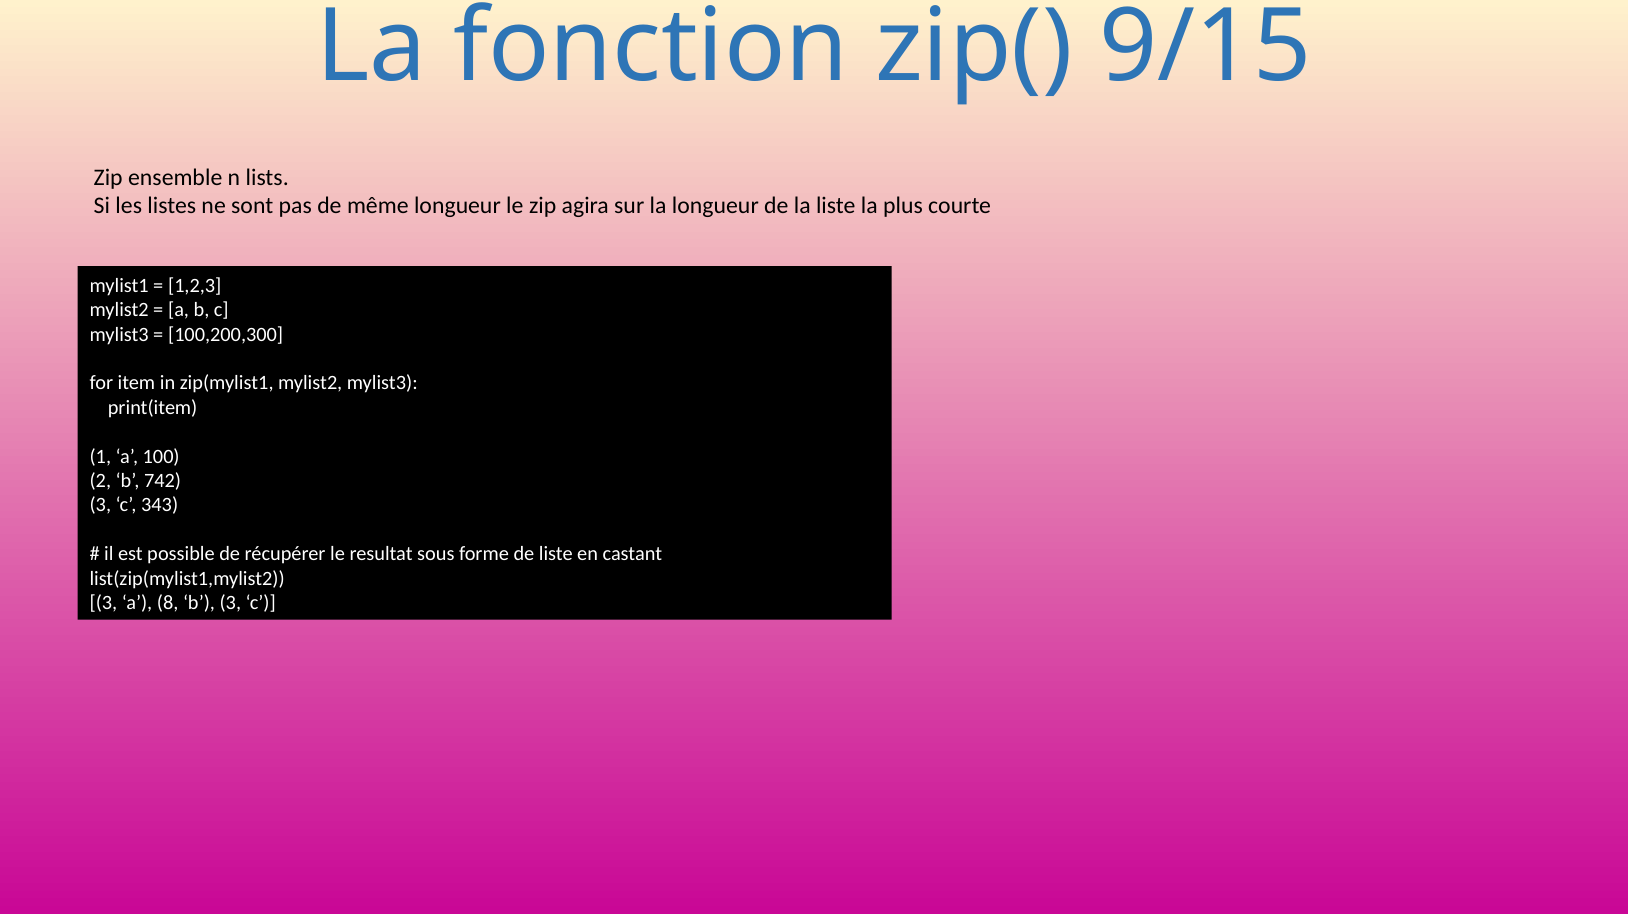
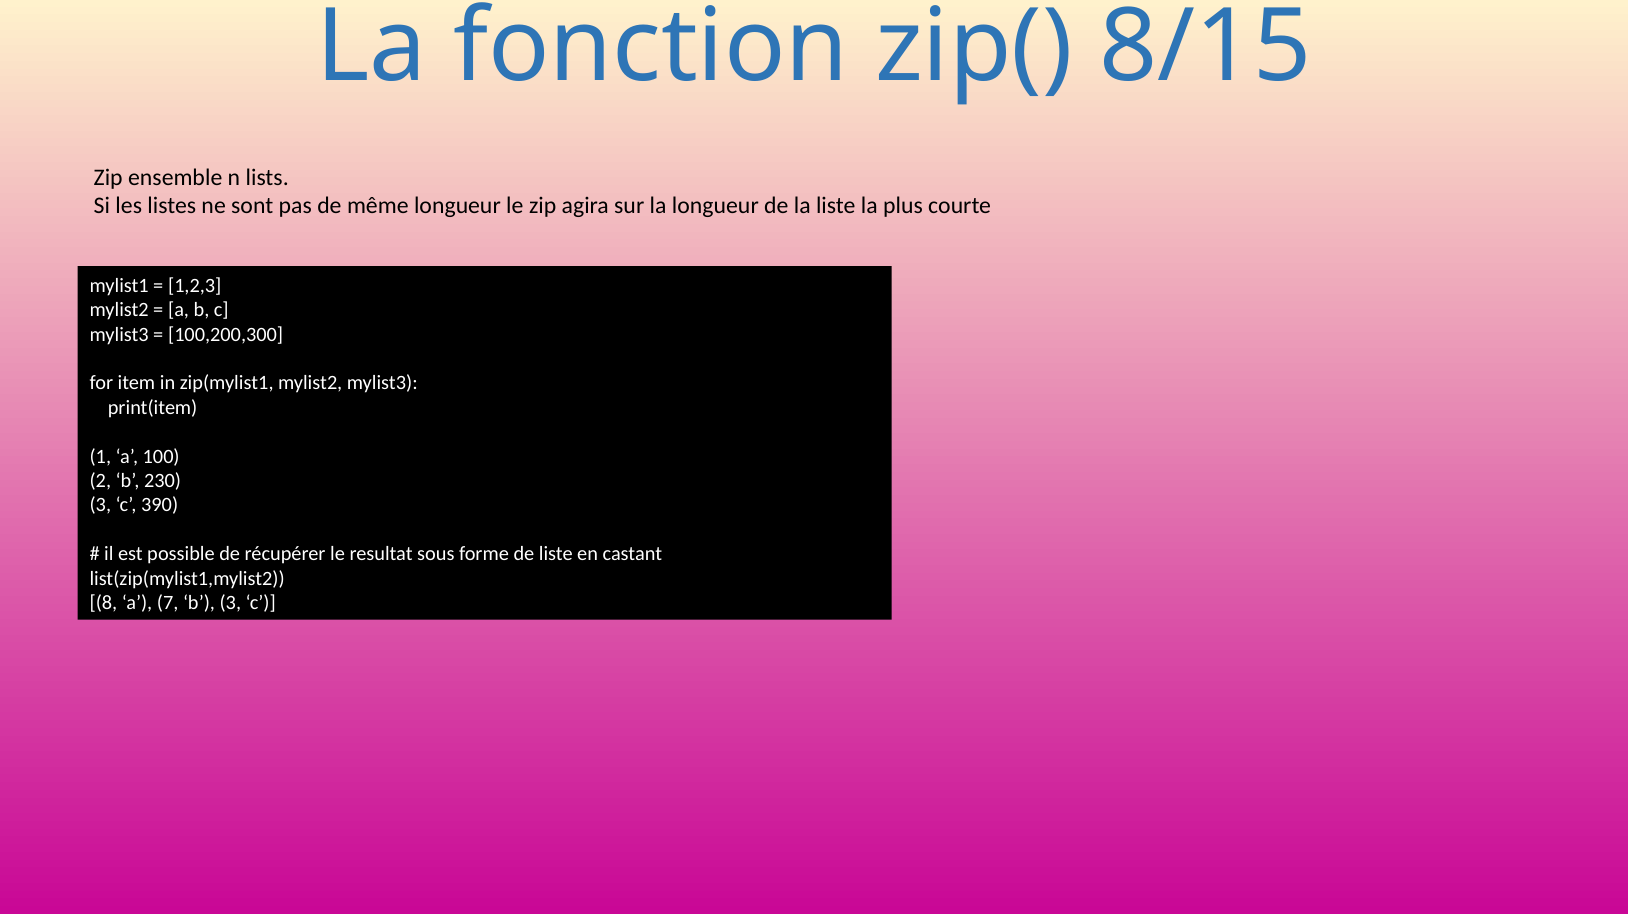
9/15: 9/15 -> 8/15
742: 742 -> 230
343: 343 -> 390
3 at (103, 603): 3 -> 8
8: 8 -> 7
